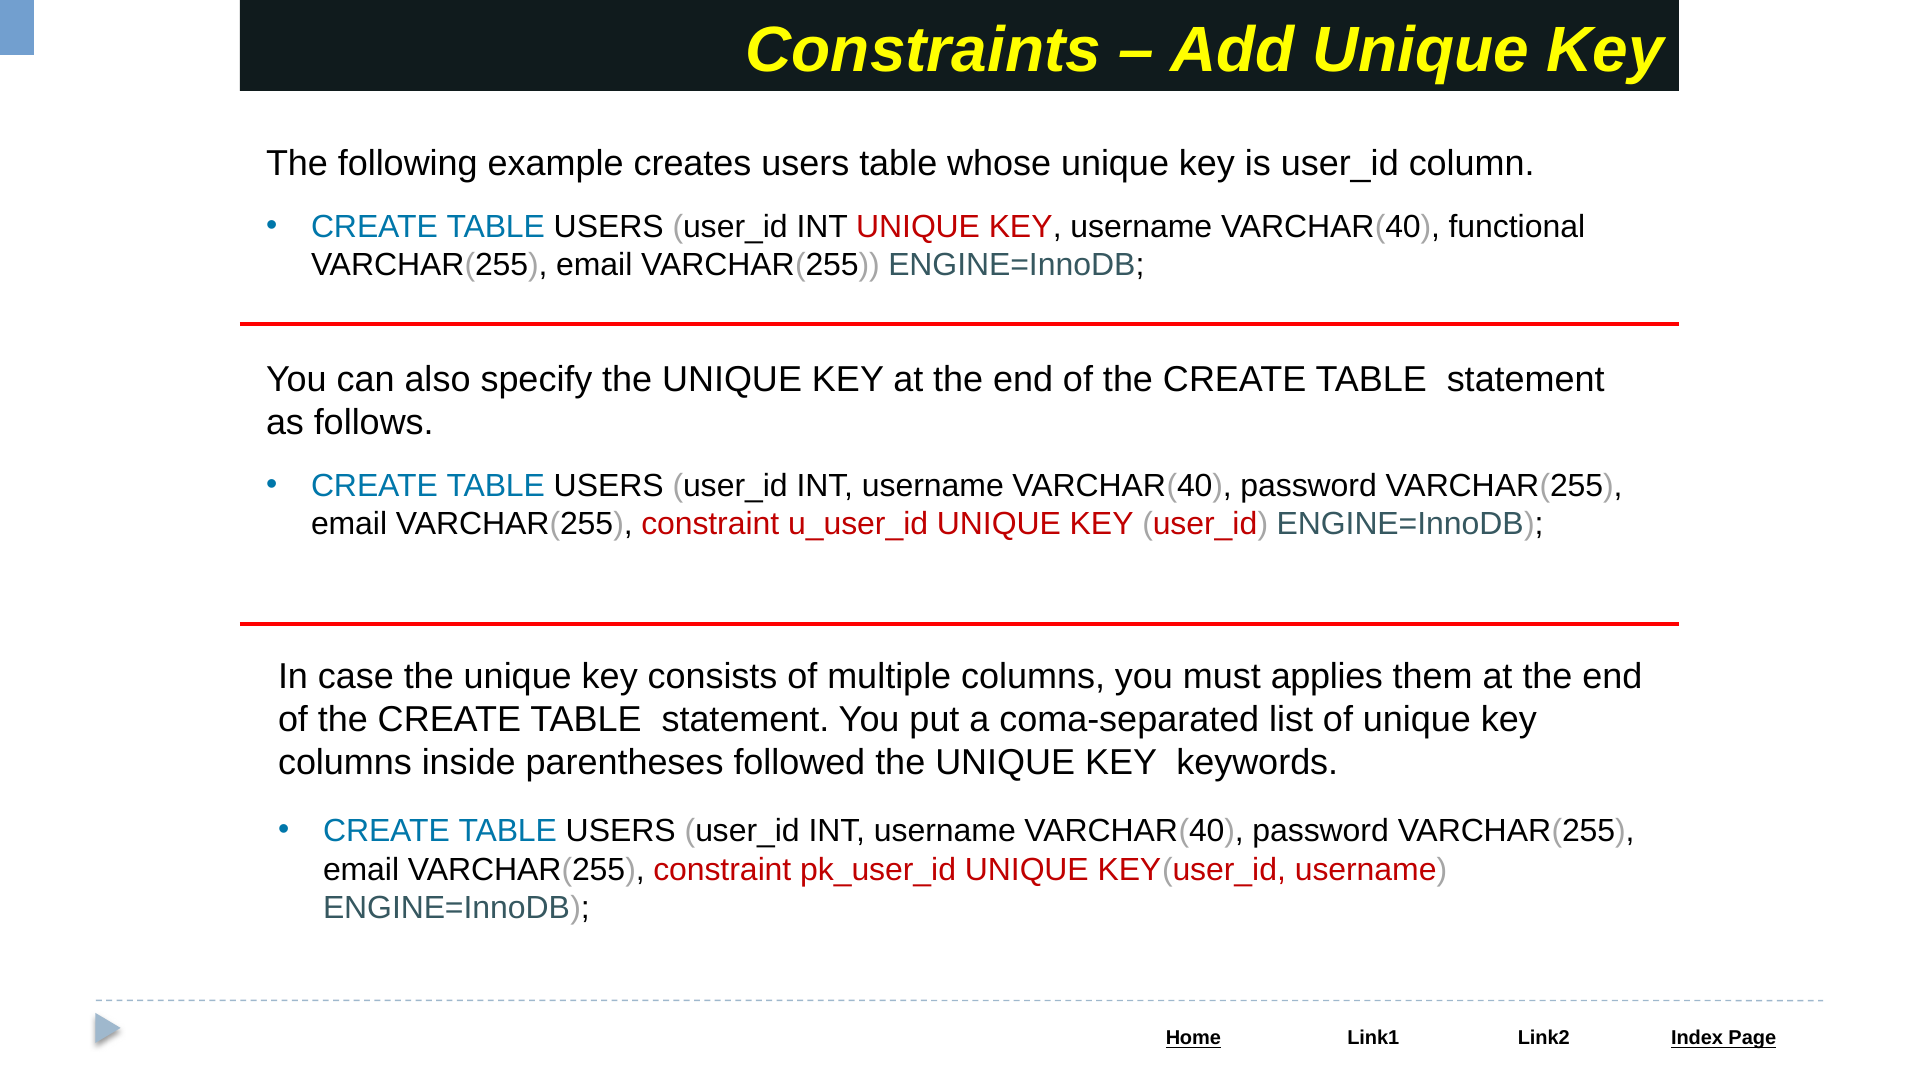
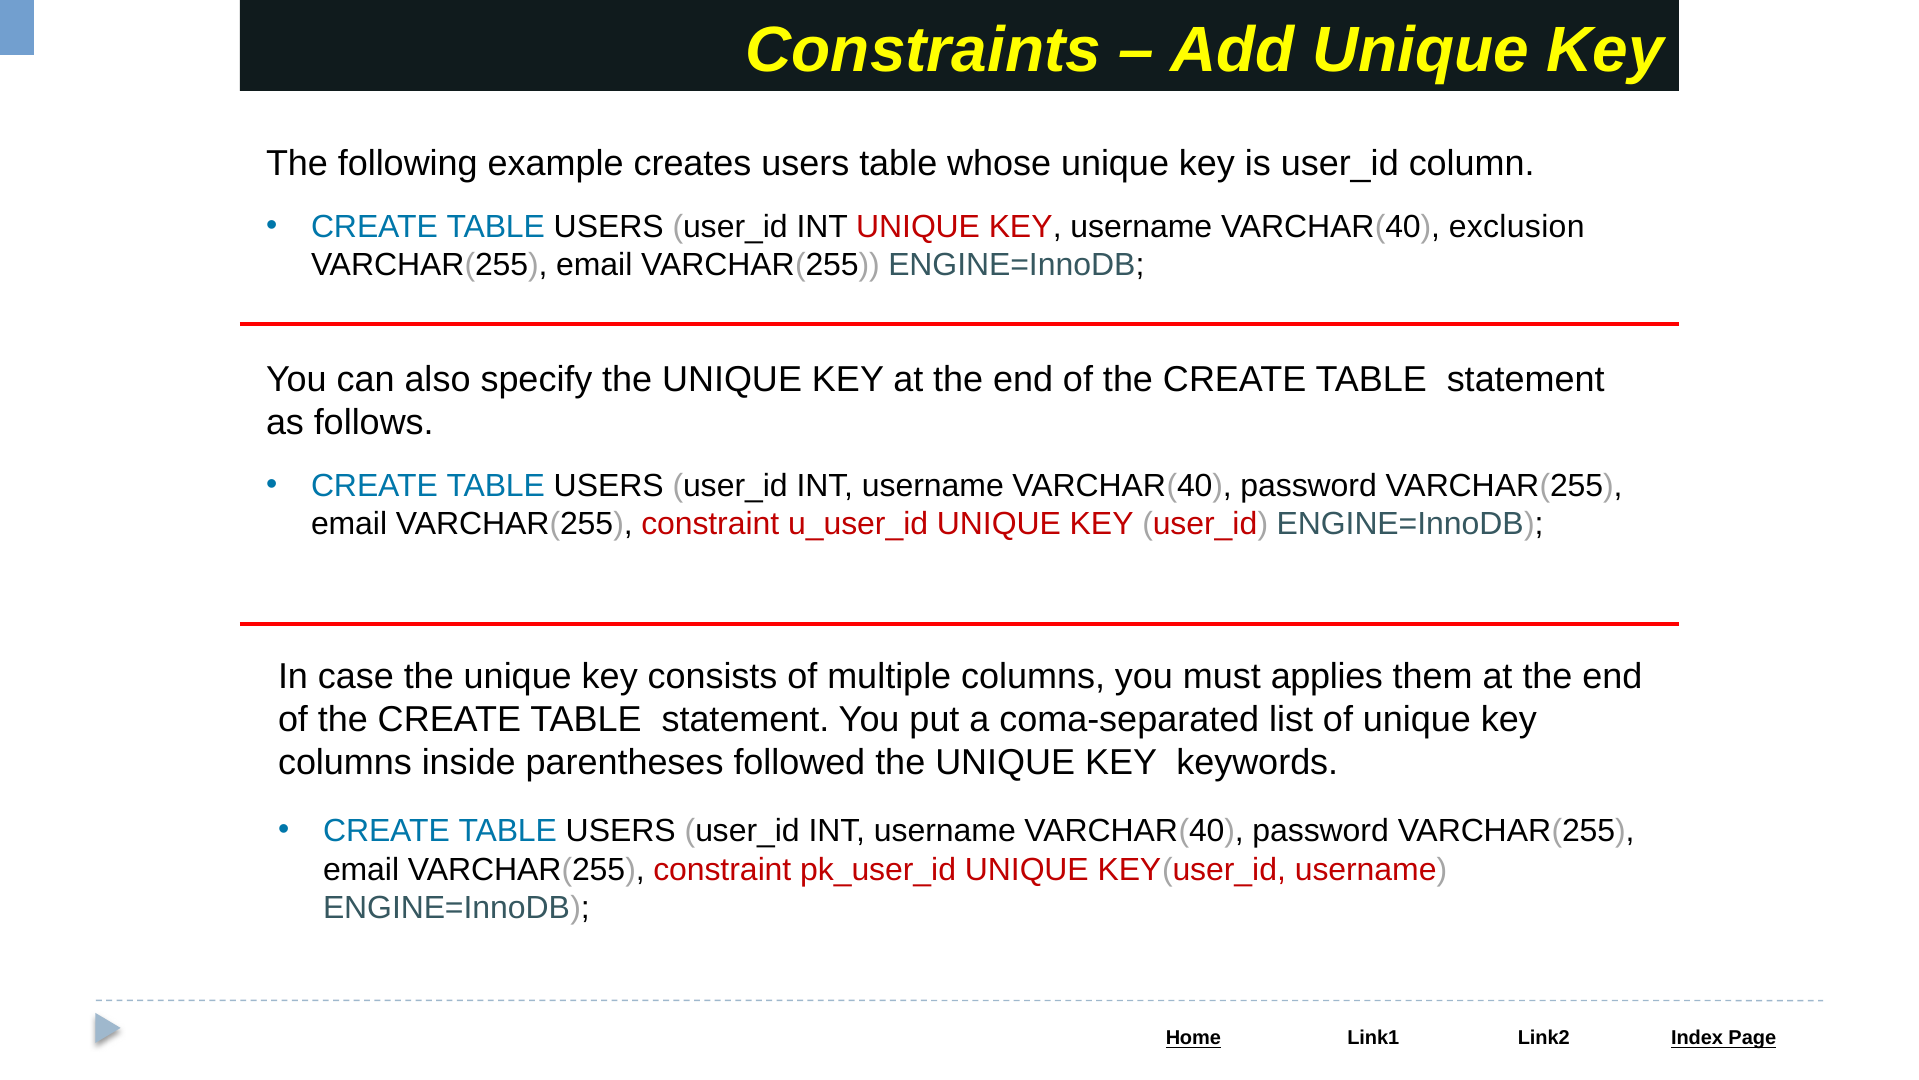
functional: functional -> exclusion
